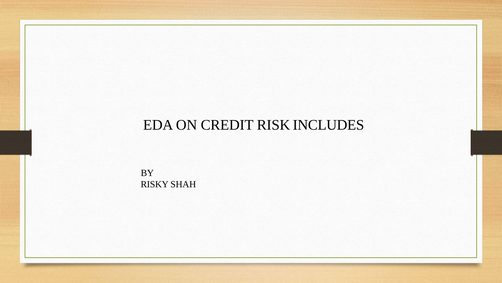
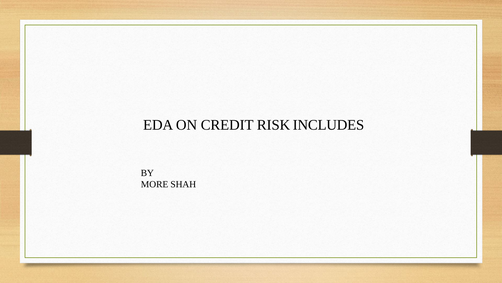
RISKY: RISKY -> MORE
